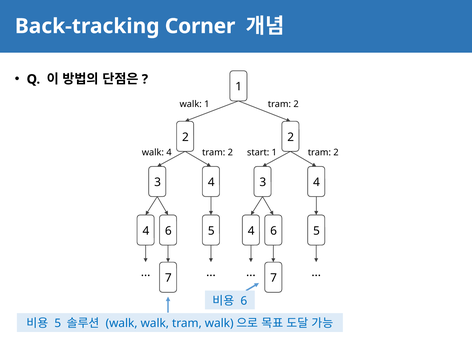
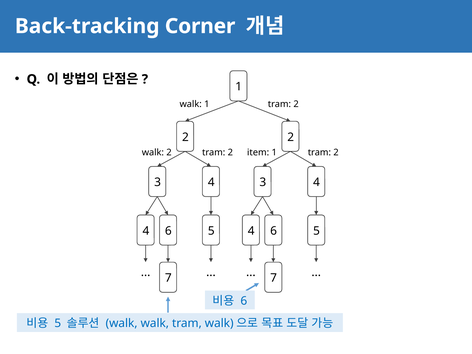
walk 4: 4 -> 2
start: start -> item
